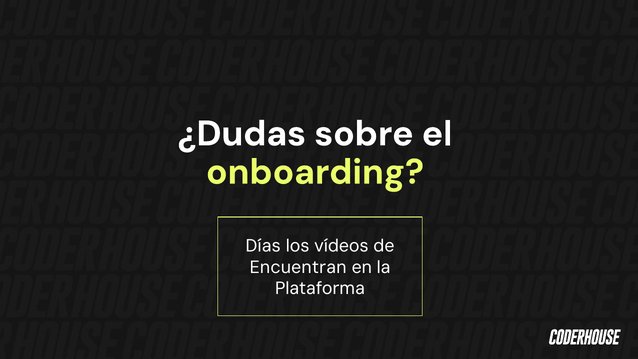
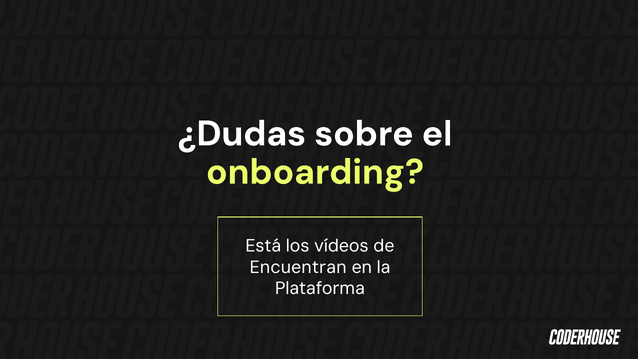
Días: Días -> Está
